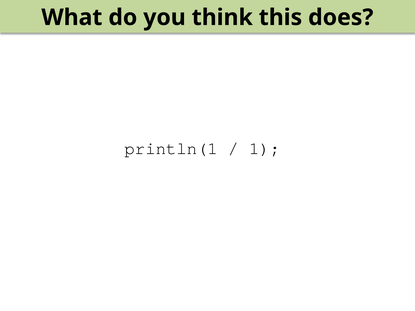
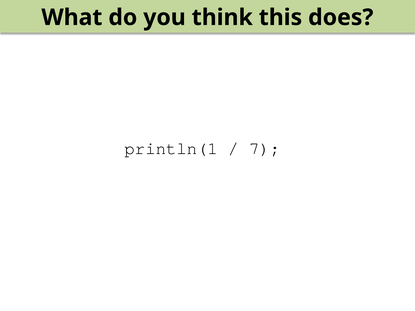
1: 1 -> 7
